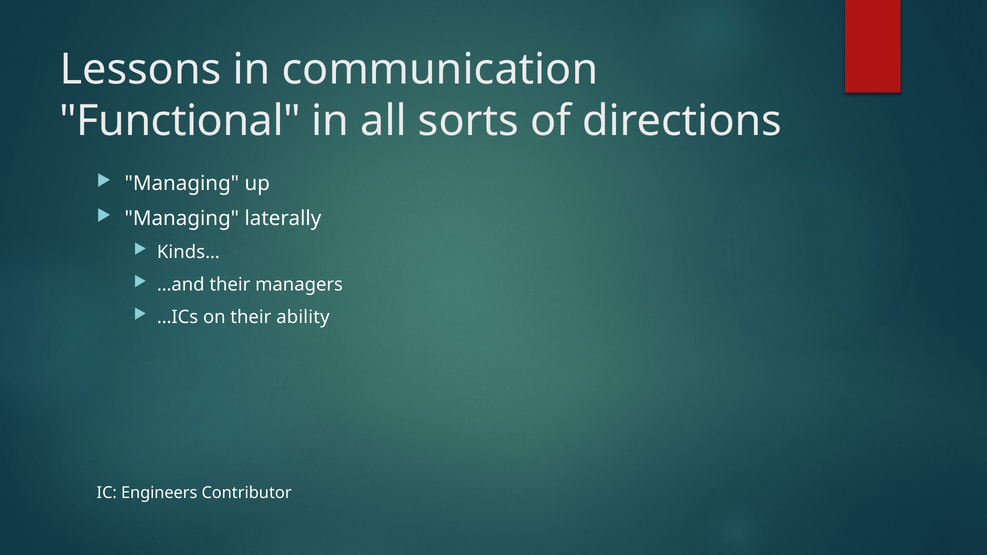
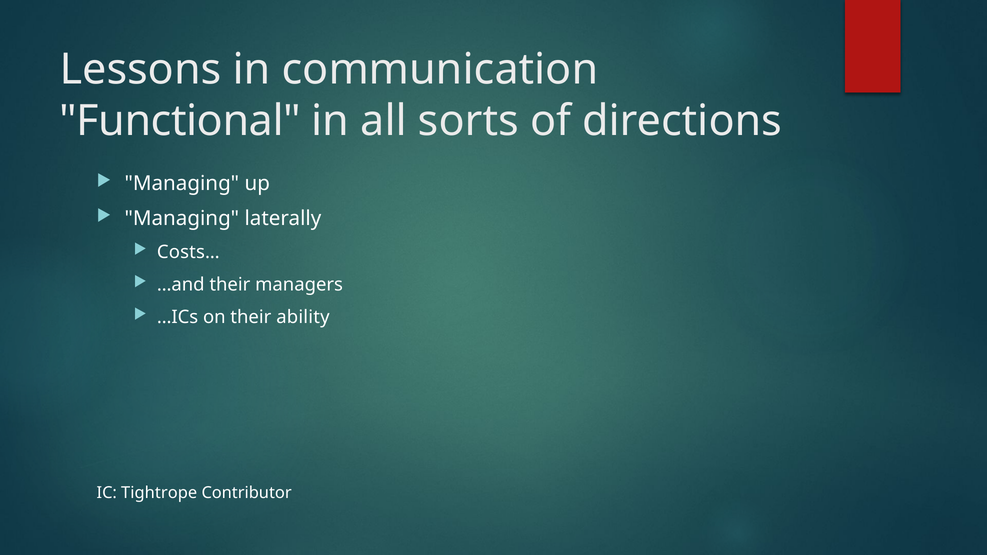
Kinds…: Kinds… -> Costs…
Engineers: Engineers -> Tightrope
